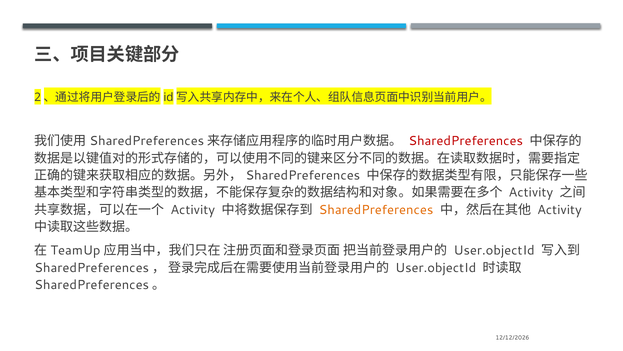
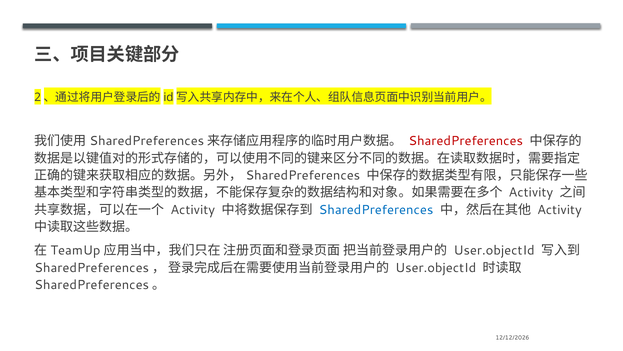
SharedPreferences at (376, 209) colour: orange -> blue
